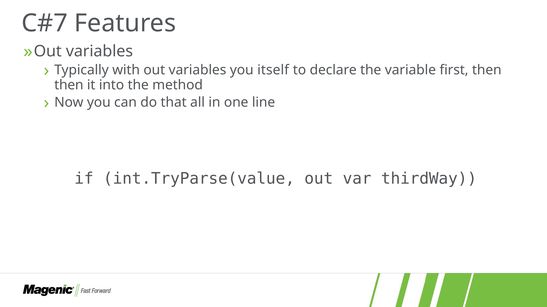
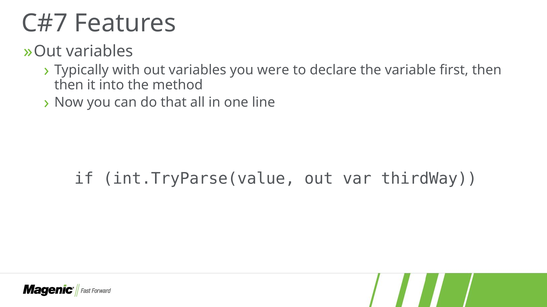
itself: itself -> were
